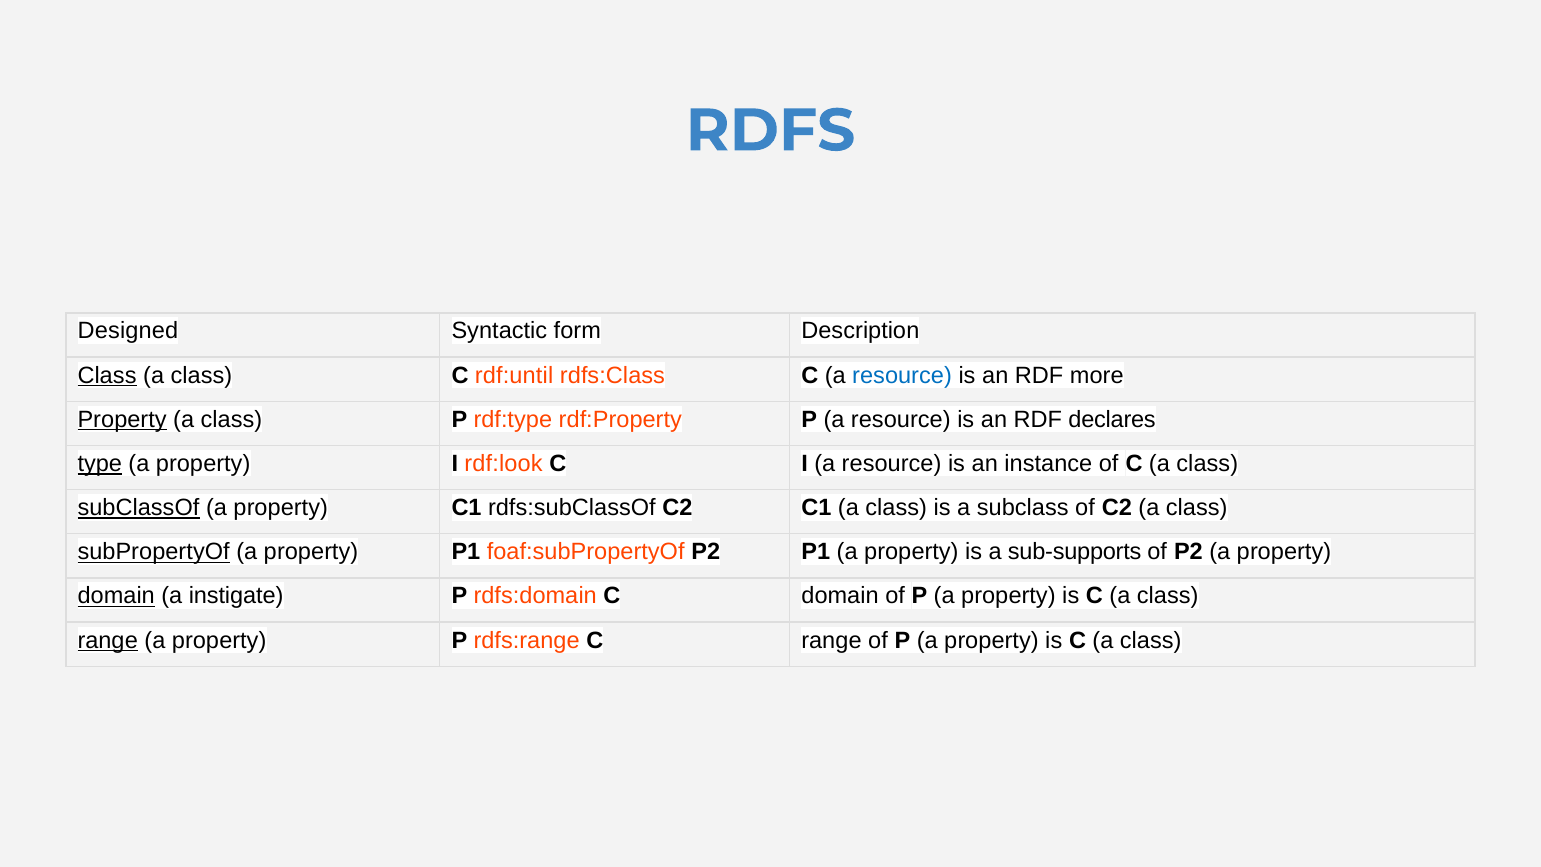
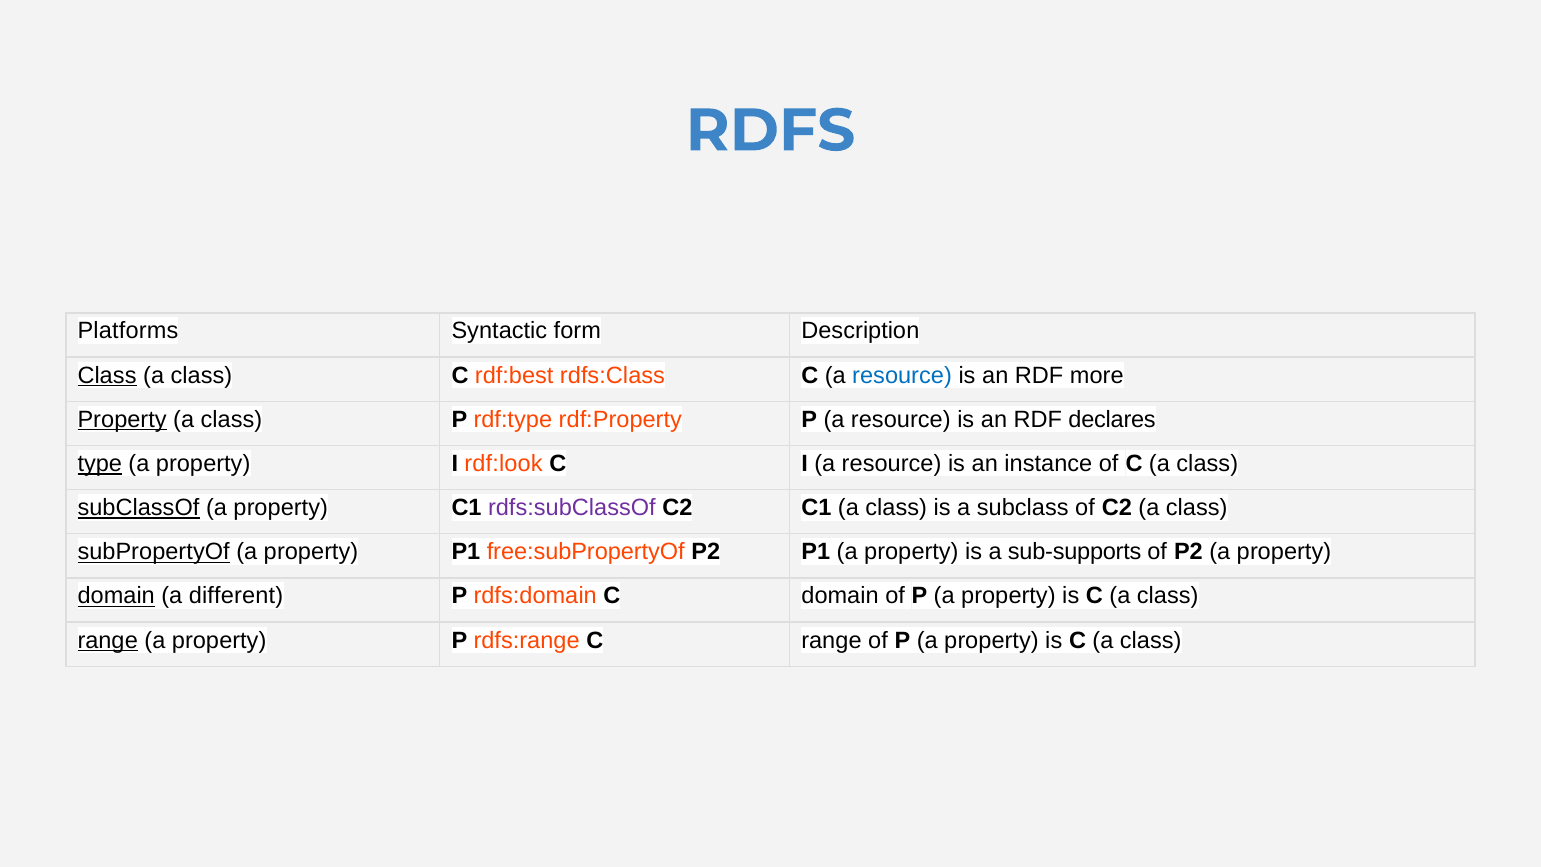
Designed: Designed -> Platforms
rdf:until: rdf:until -> rdf:best
rdfs:subClassOf colour: black -> purple
foaf:subPropertyOf: foaf:subPropertyOf -> free:subPropertyOf
instigate: instigate -> different
